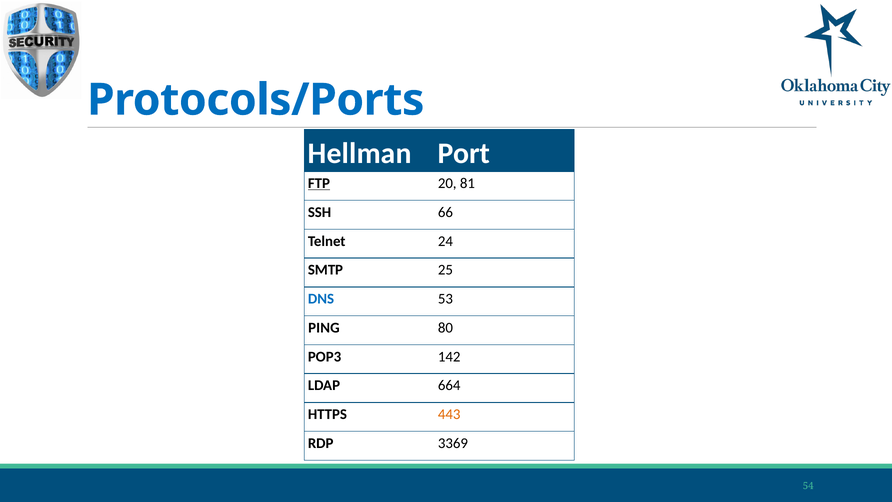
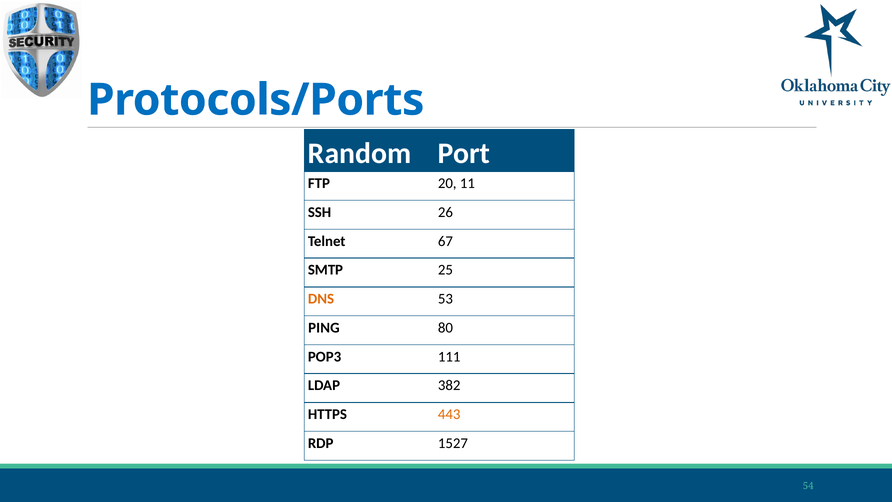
Hellman: Hellman -> Random
FTP underline: present -> none
81: 81 -> 11
66: 66 -> 26
24: 24 -> 67
DNS colour: blue -> orange
142: 142 -> 111
664: 664 -> 382
3369: 3369 -> 1527
